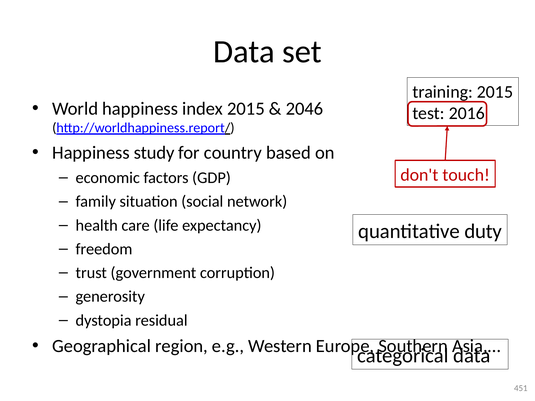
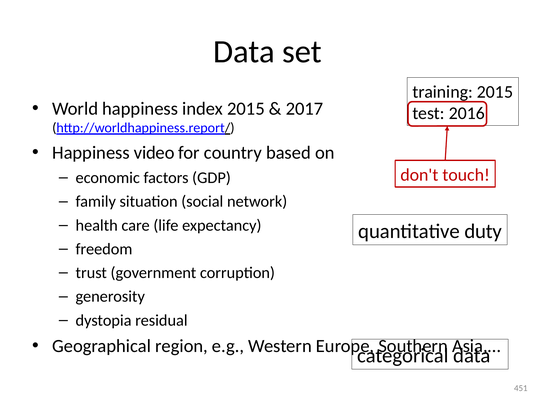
2046: 2046 -> 2017
study: study -> video
